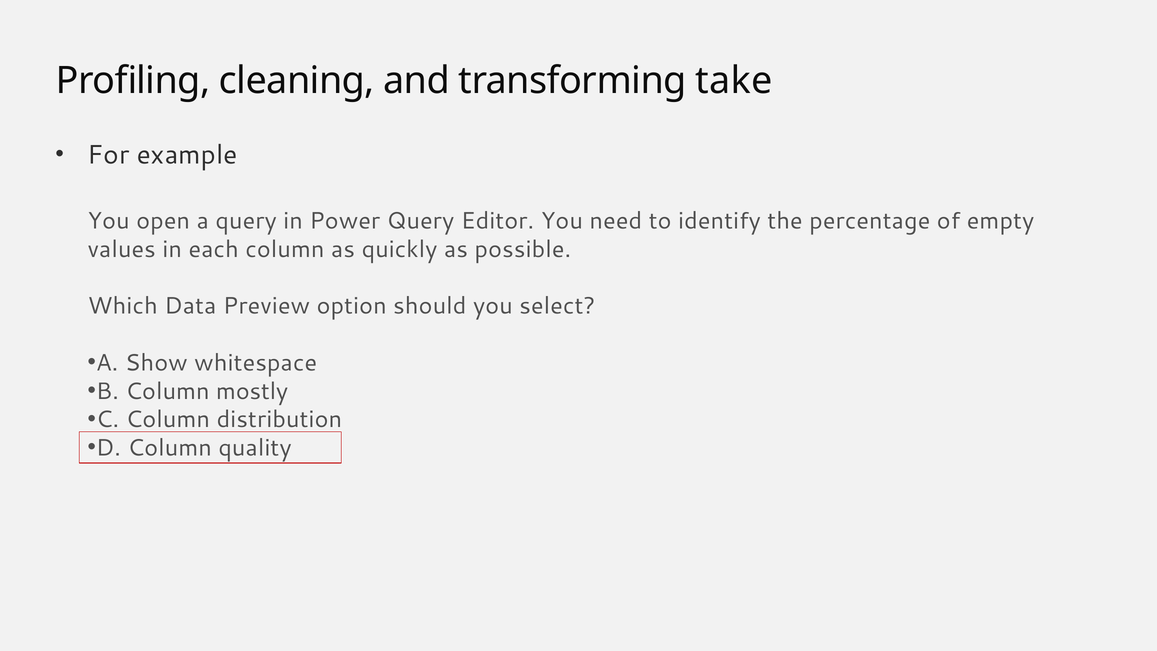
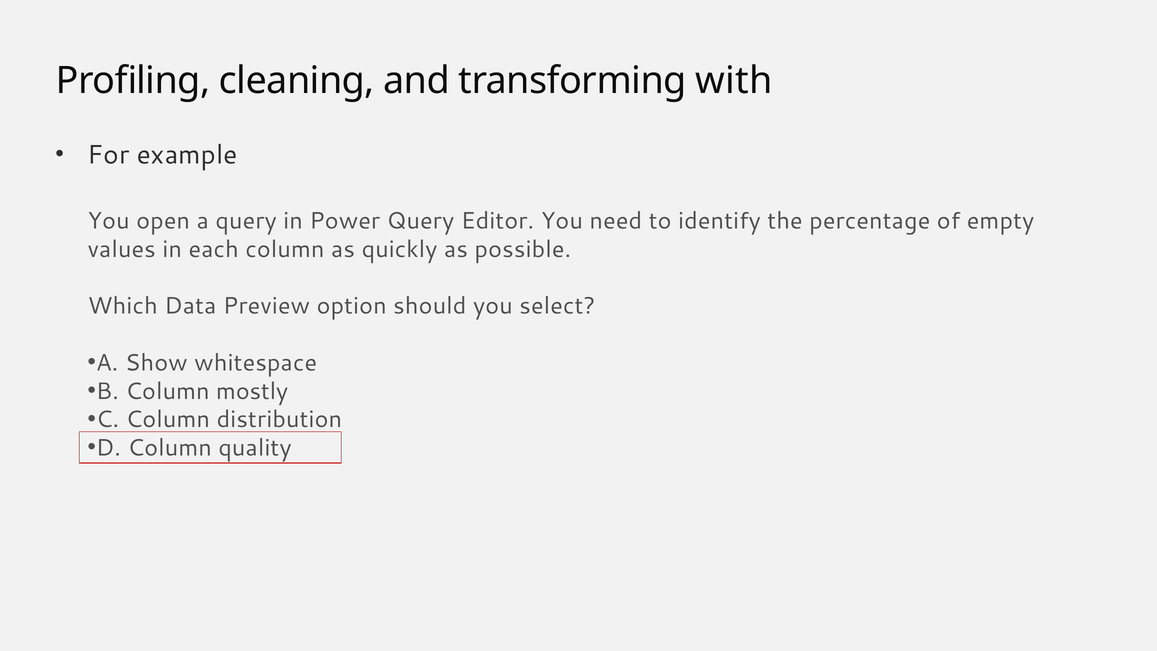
take: take -> with
